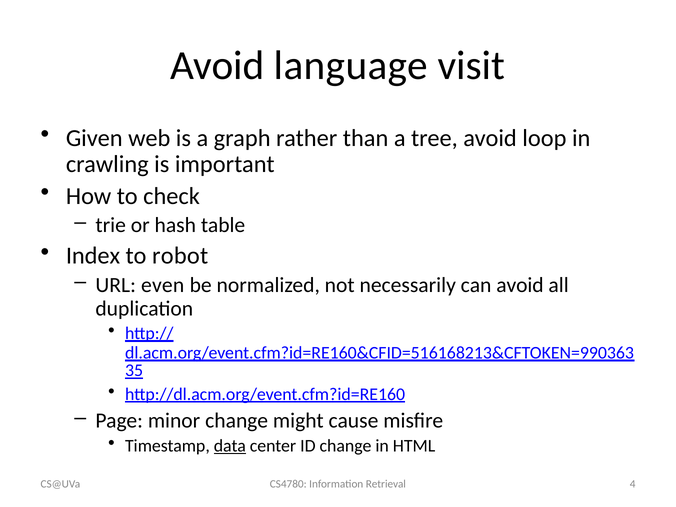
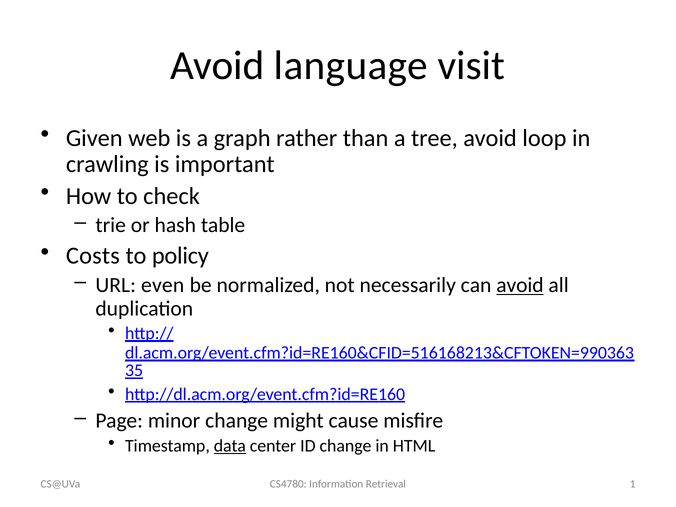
Index: Index -> Costs
robot: robot -> policy
avoid at (520, 285) underline: none -> present
4: 4 -> 1
